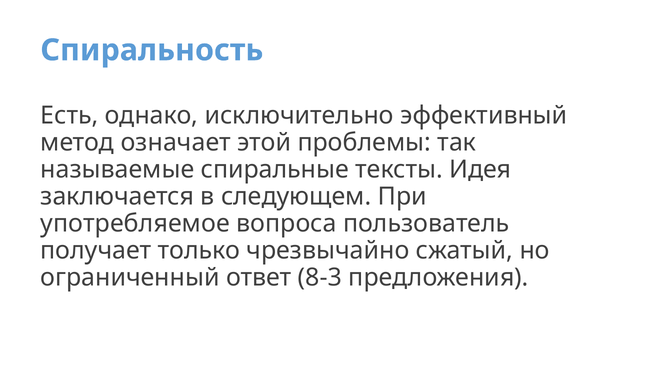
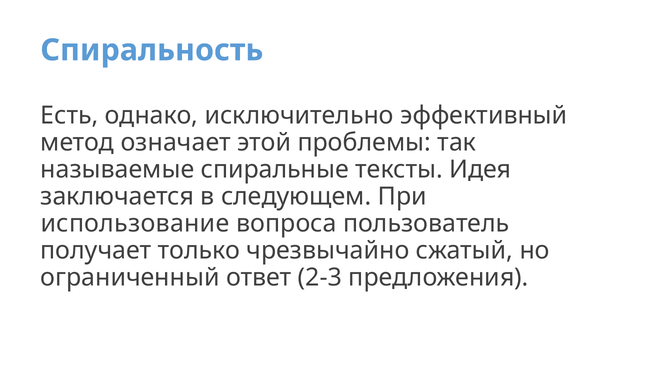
употребляемое: употребляемое -> использование
8-3: 8-3 -> 2-3
